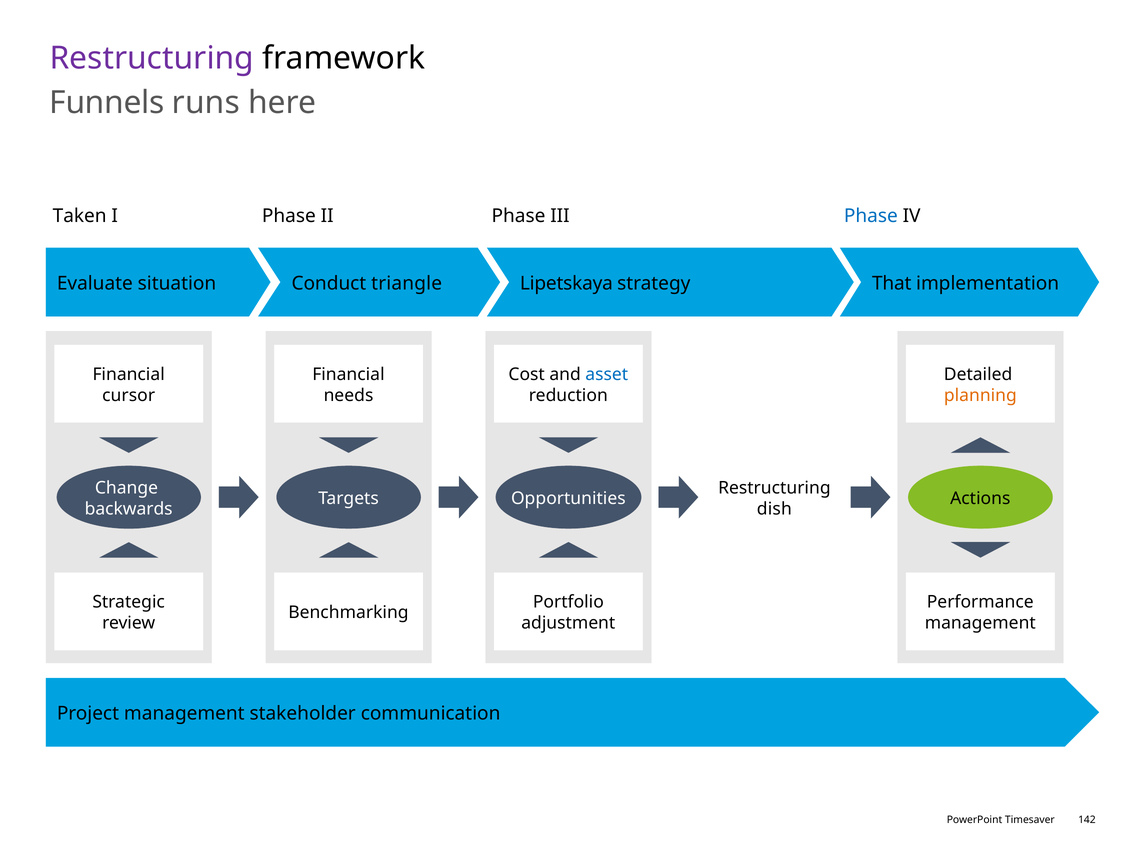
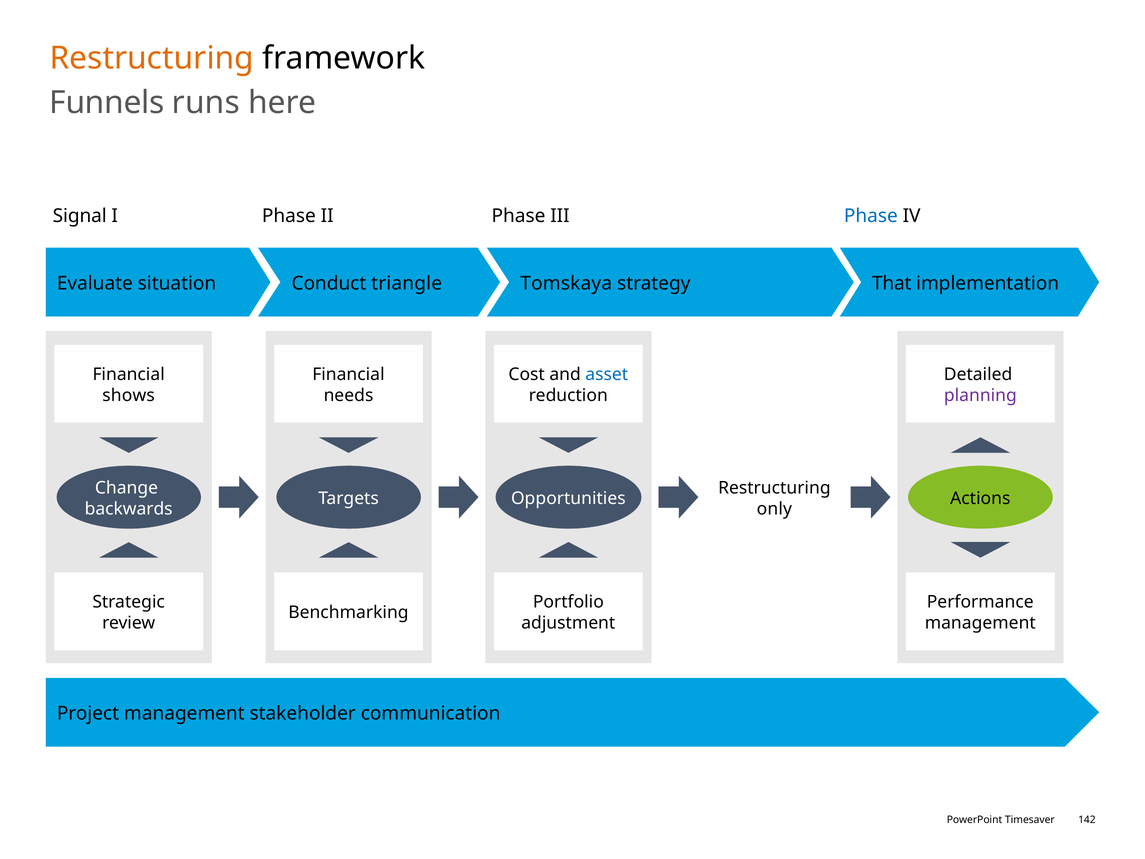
Restructuring at (152, 58) colour: purple -> orange
Taken: Taken -> Signal
Lipetskaya: Lipetskaya -> Tomskaya
cursor: cursor -> shows
planning colour: orange -> purple
dish: dish -> only
